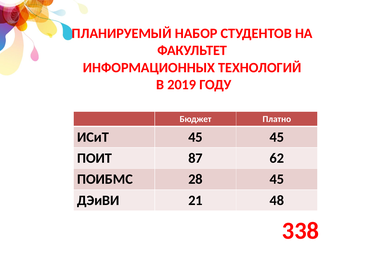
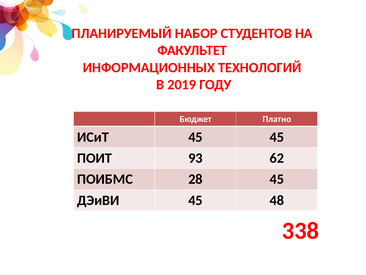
87: 87 -> 93
ДЭиВИ 21: 21 -> 45
